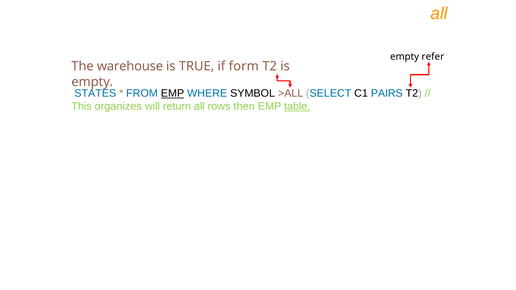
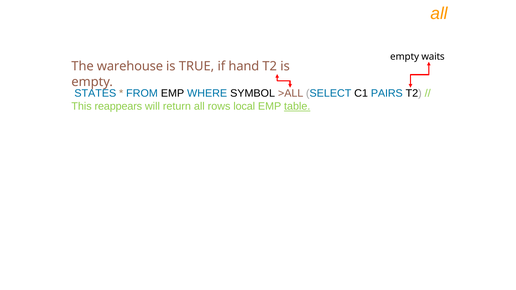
refer: refer -> waits
form: form -> hand
EMP at (172, 94) underline: present -> none
organizes: organizes -> reappears
then: then -> local
